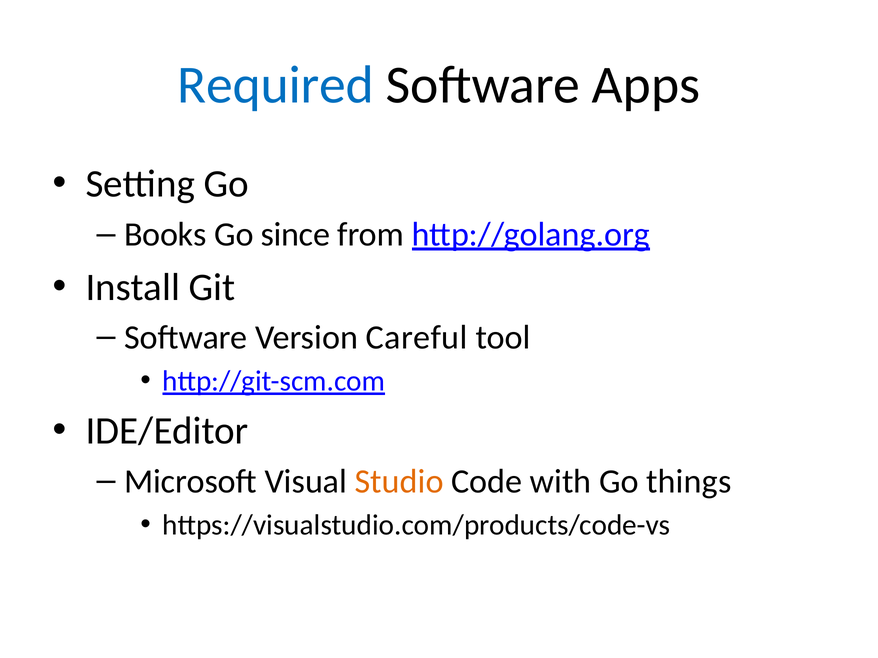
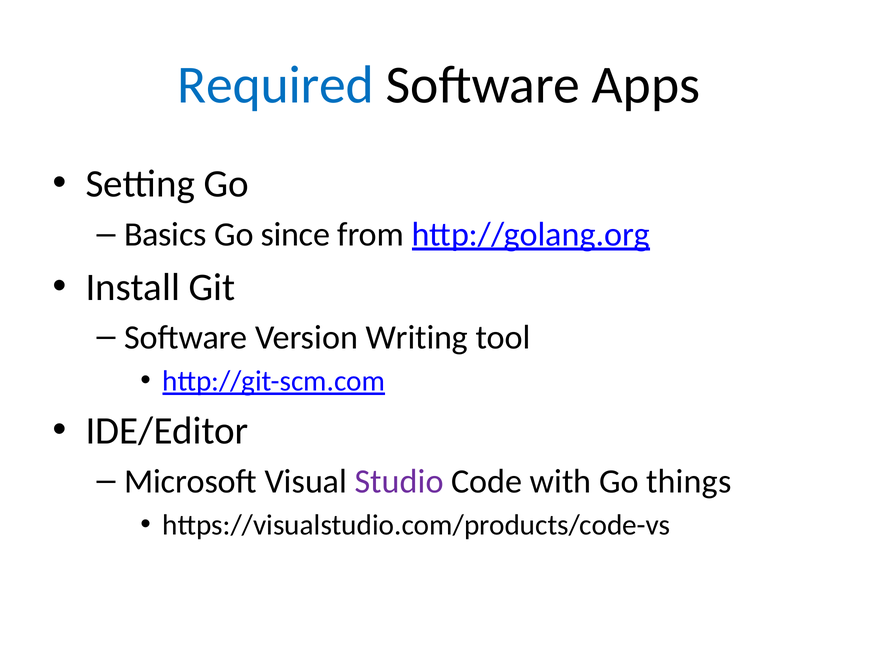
Books: Books -> Basics
Careful: Careful -> Writing
Studio colour: orange -> purple
